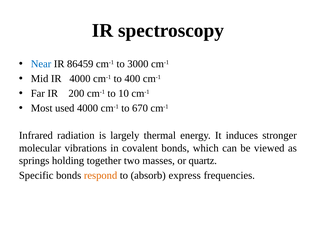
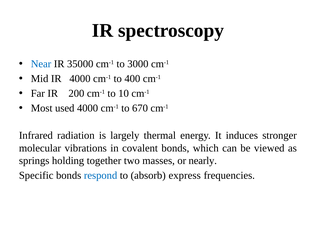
86459: 86459 -> 35000
quartz: quartz -> nearly
respond colour: orange -> blue
